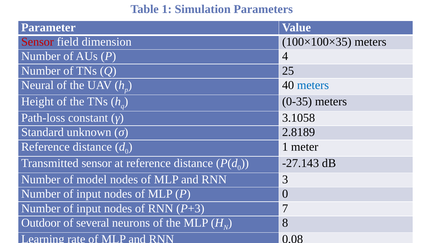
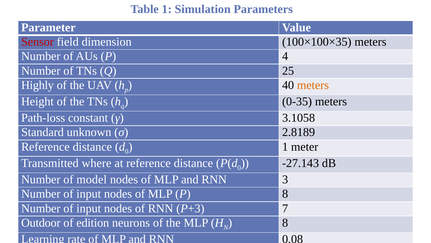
Neural: Neural -> Highly
meters at (313, 85) colour: blue -> orange
Transmitted sensor: sensor -> where
P 0: 0 -> 8
several: several -> edition
